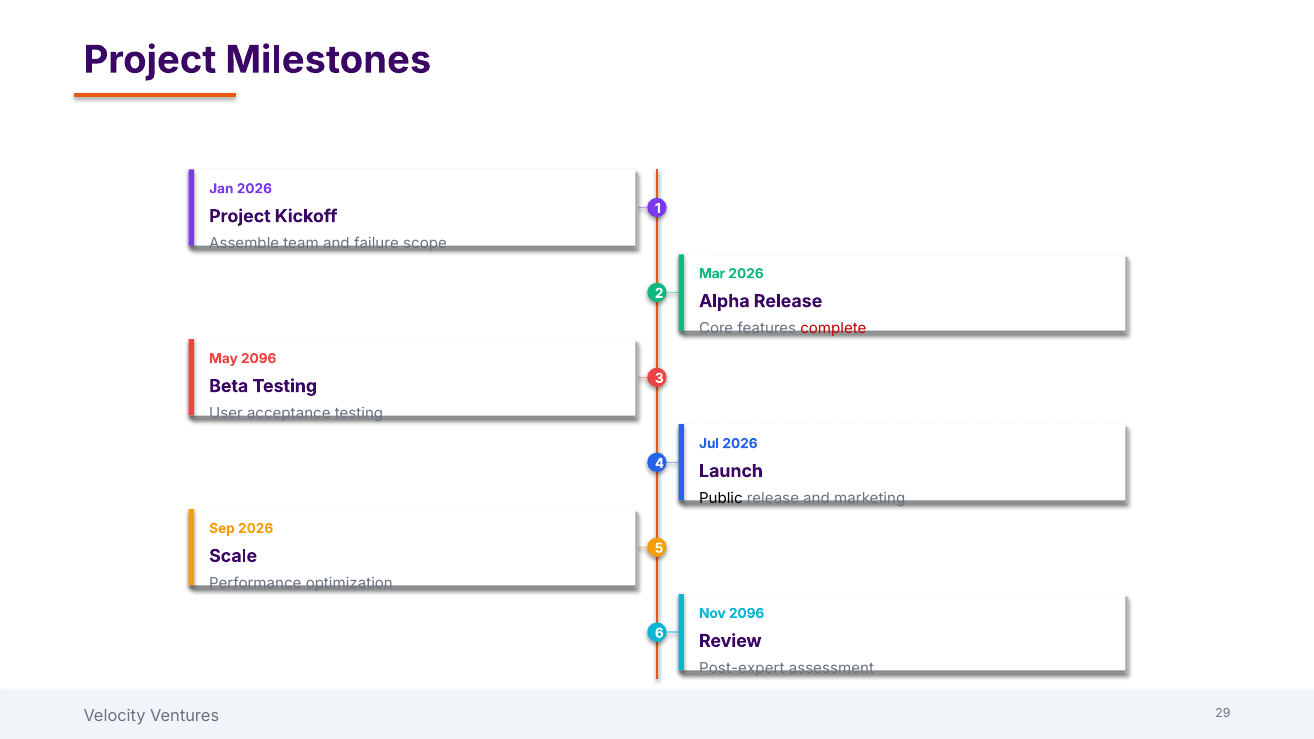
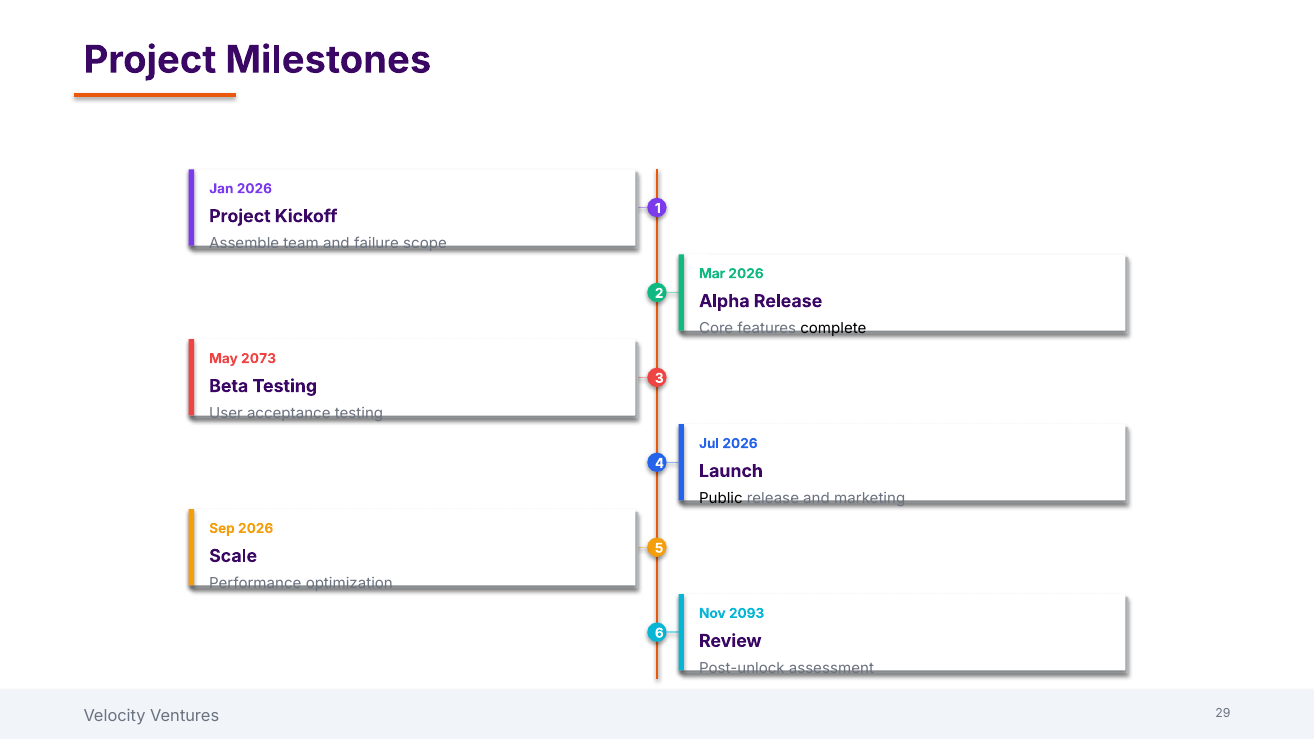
complete colour: red -> black
May 2096: 2096 -> 2073
Nov 2096: 2096 -> 2093
Post-expert: Post-expert -> Post-unlock
